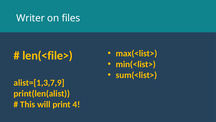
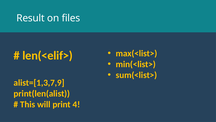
Writer: Writer -> Result
len(<file>: len(<file> -> len(<elif>
